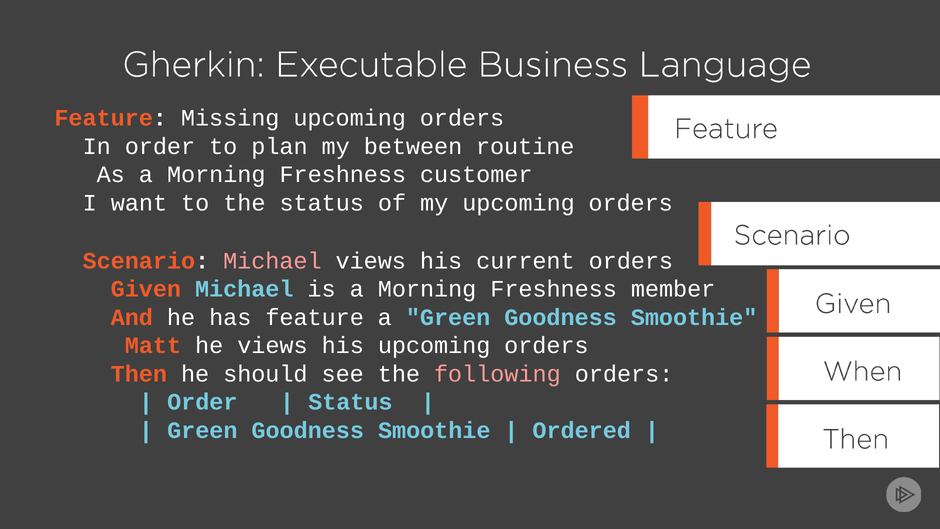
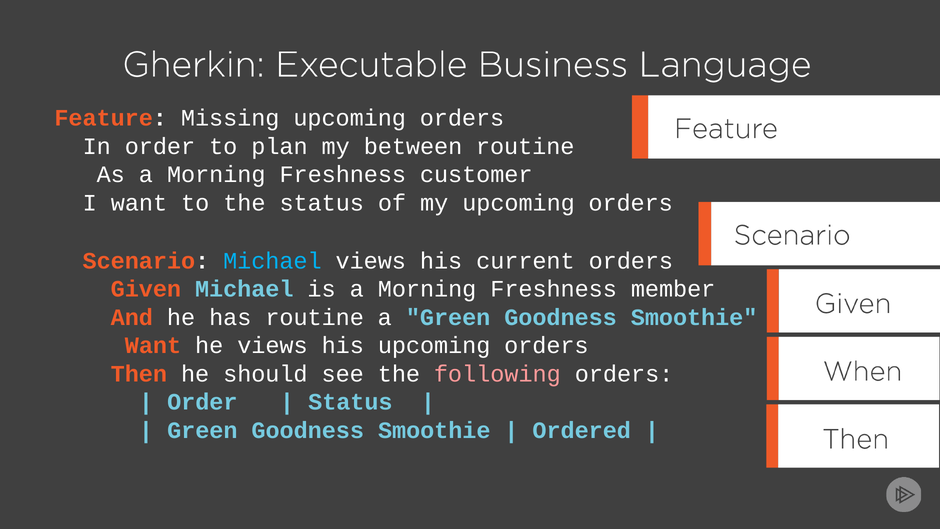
Michael at (272, 261) colour: pink -> light blue
has feature: feature -> routine
Matt at (153, 345): Matt -> Want
